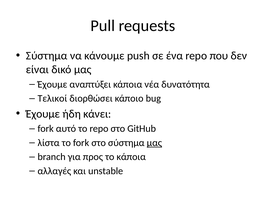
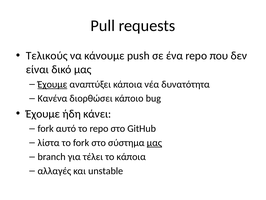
Σύστημα at (47, 56): Σύστημα -> Τελικούς
Έχουμε at (52, 84) underline: none -> present
Τελικοί: Τελικοί -> Κανένα
προς: προς -> τέλει
